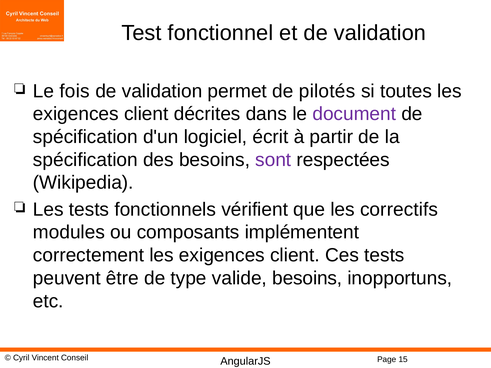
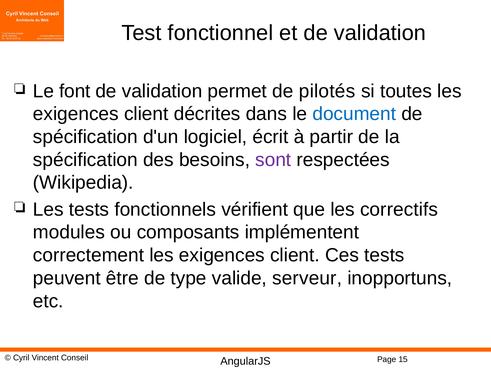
fois: fois -> font
document colour: purple -> blue
valide besoins: besoins -> serveur
